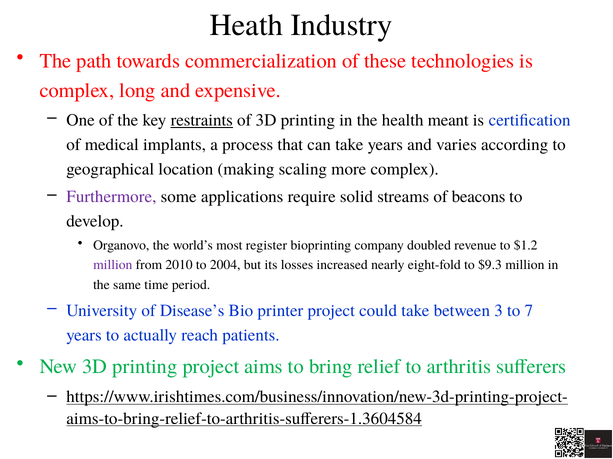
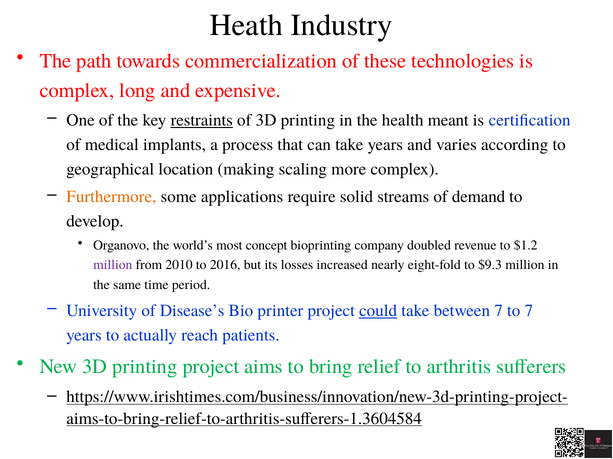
Furthermore colour: purple -> orange
beacons: beacons -> demand
register: register -> concept
2004: 2004 -> 2016
could underline: none -> present
between 3: 3 -> 7
